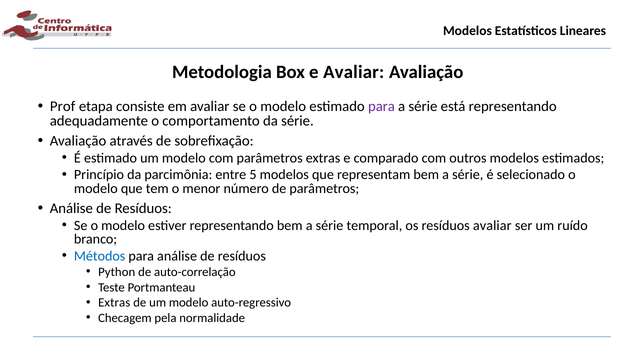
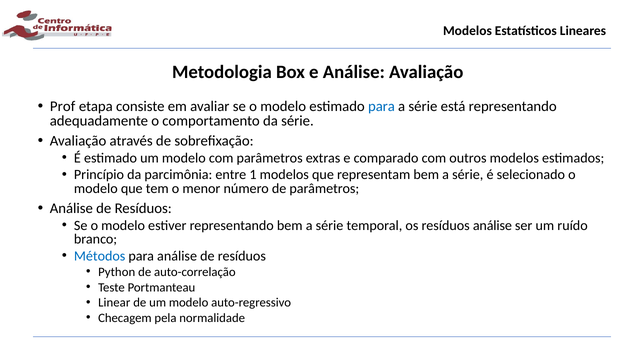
e Avaliar: Avaliar -> Análise
para at (381, 106) colour: purple -> blue
5: 5 -> 1
resíduos avaliar: avaliar -> análise
Extras at (114, 303): Extras -> Linear
